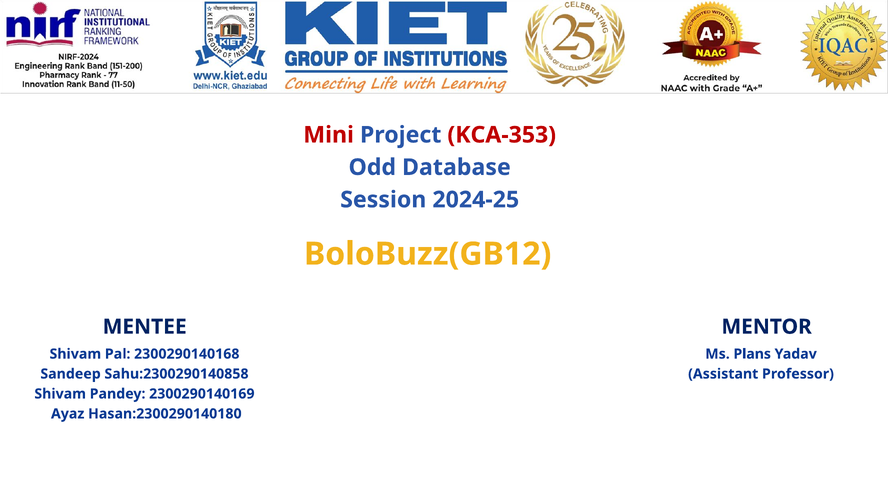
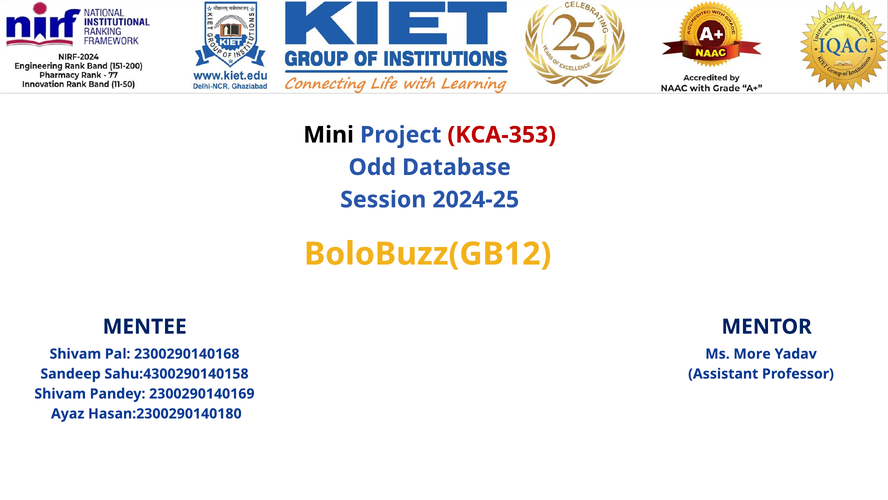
Mini colour: red -> black
Plans: Plans -> More
Sahu:2300290140858: Sahu:2300290140858 -> Sahu:4300290140158
